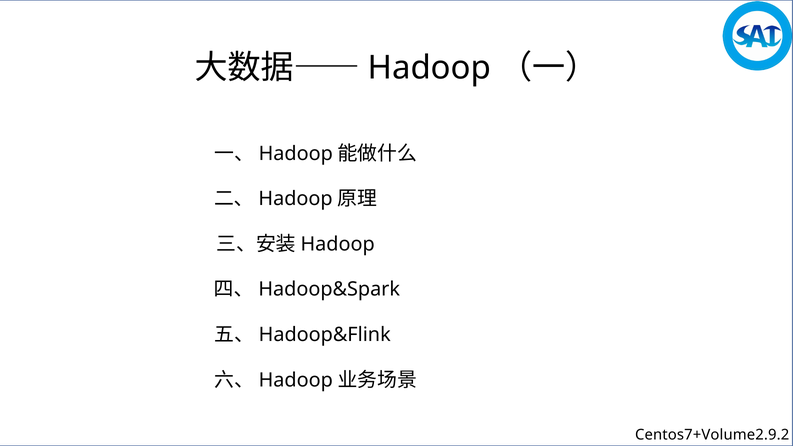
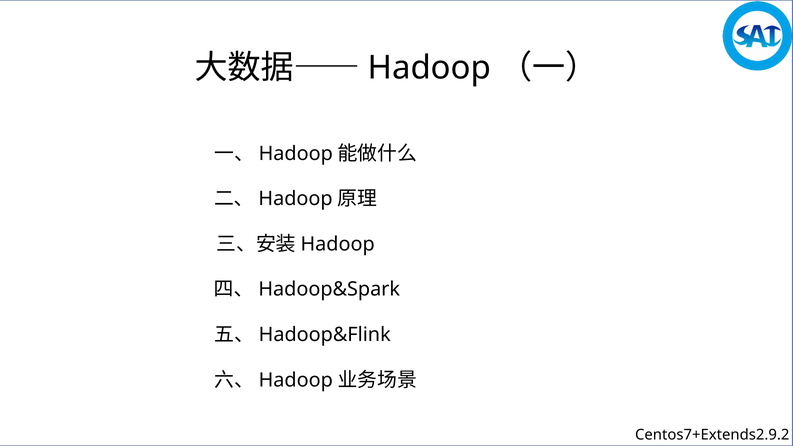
Centos7+Volume2.9.2: Centos7+Volume2.9.2 -> Centos7+Extends2.9.2
